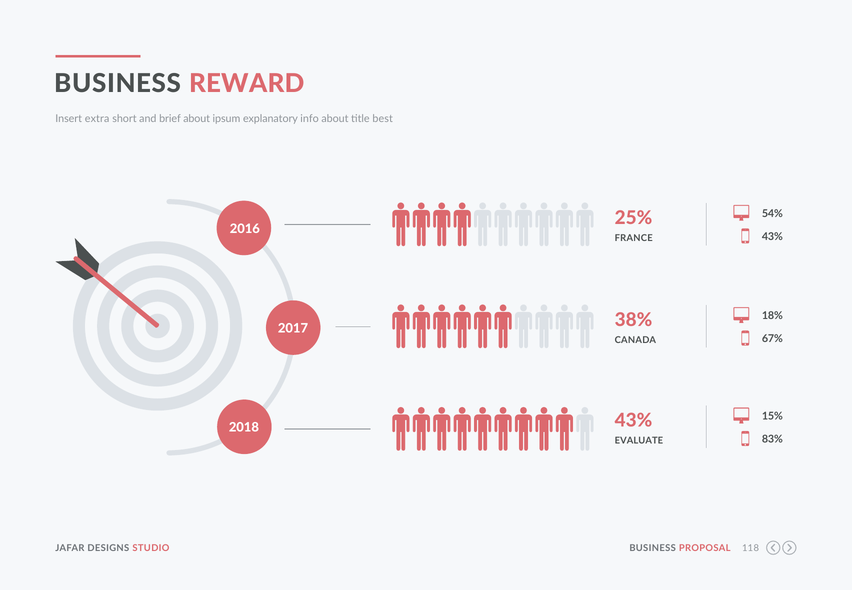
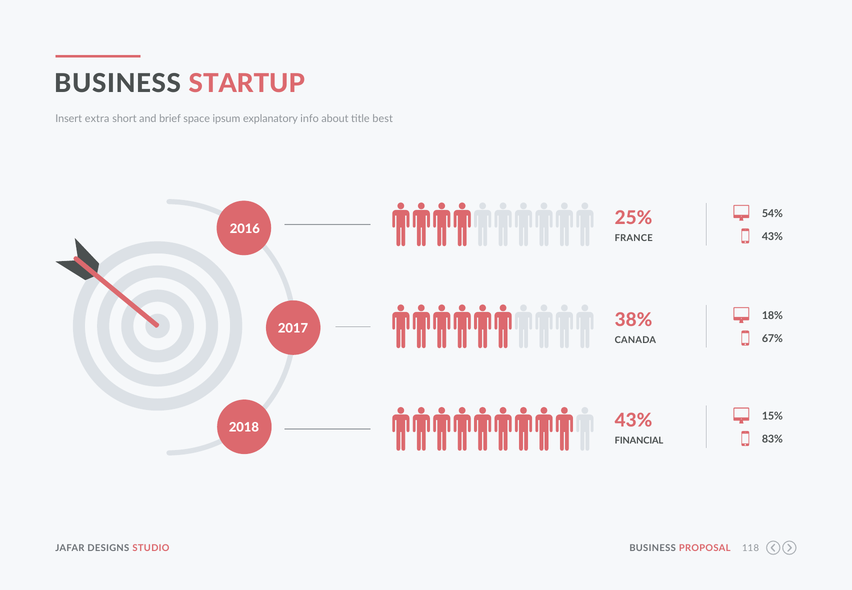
REWARD: REWARD -> STARTUP
brief about: about -> space
EVALUATE: EVALUATE -> FINANCIAL
